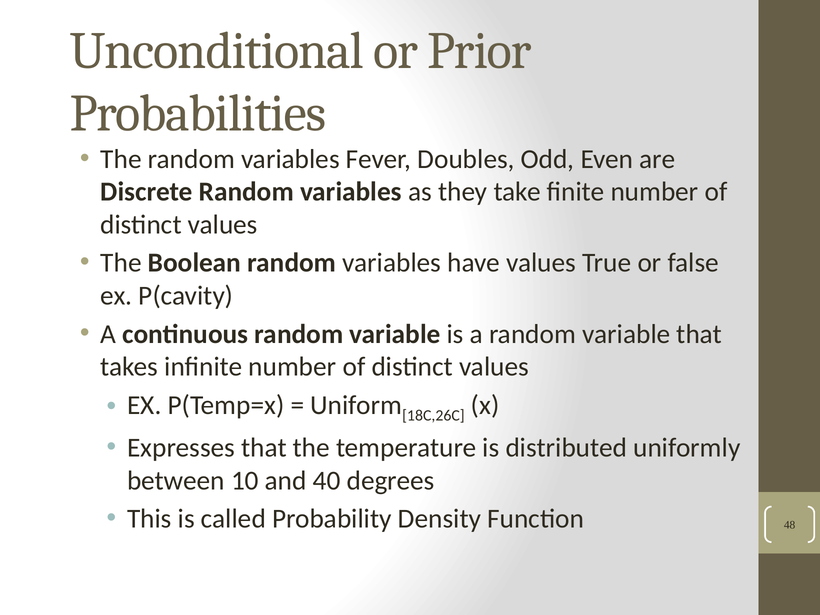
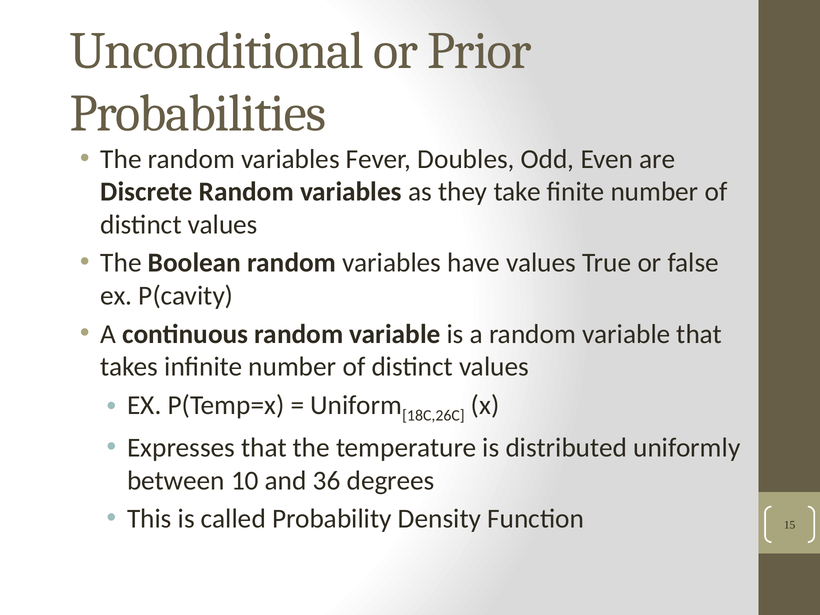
40: 40 -> 36
48: 48 -> 15
